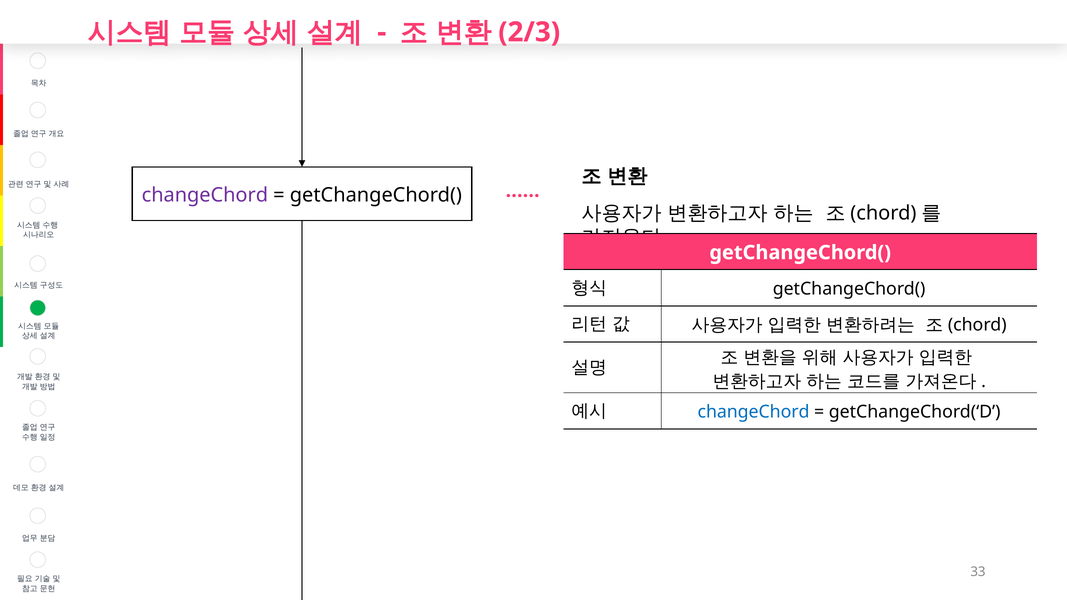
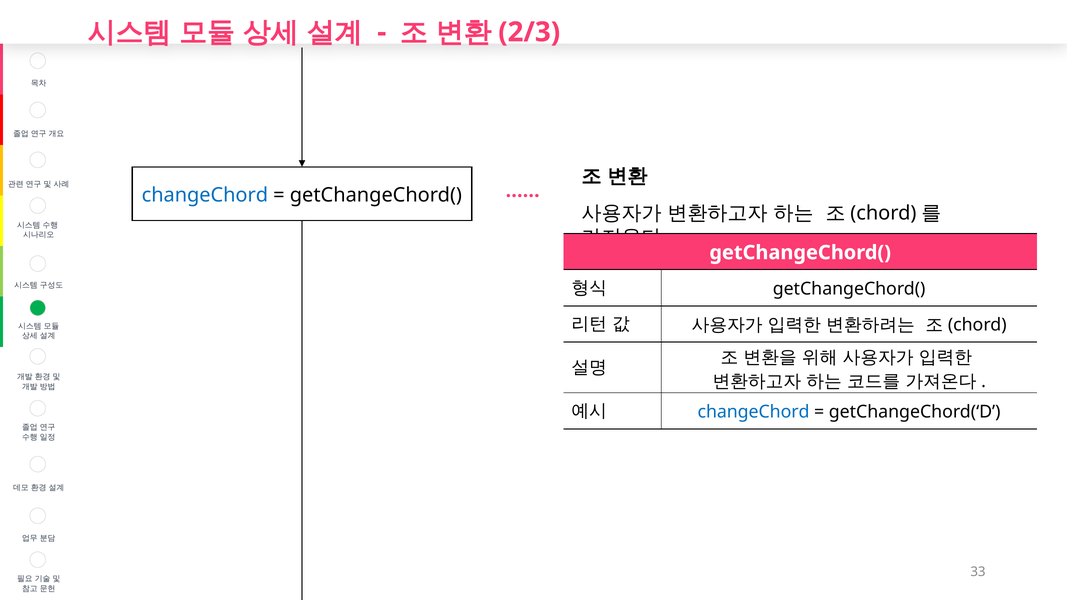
changeChord at (205, 195) colour: purple -> blue
